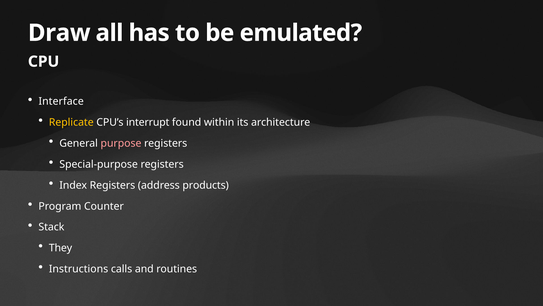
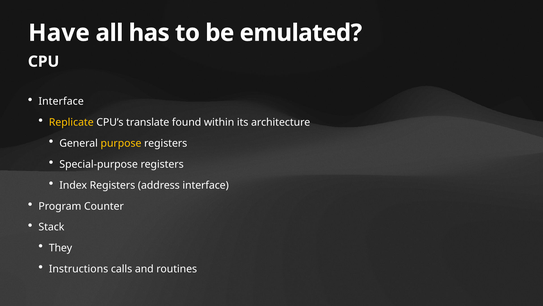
Draw: Draw -> Have
interrupt: interrupt -> translate
purpose colour: pink -> yellow
address products: products -> interface
